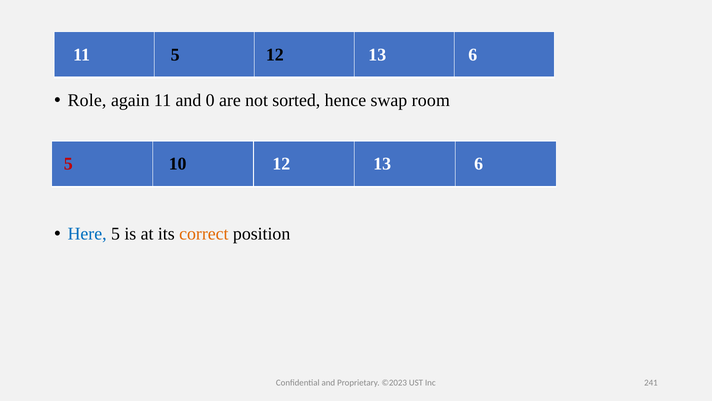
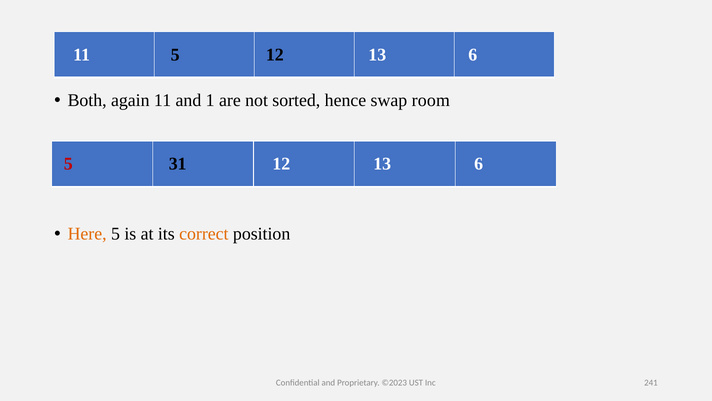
Role: Role -> Both
0: 0 -> 1
10: 10 -> 31
Here colour: blue -> orange
